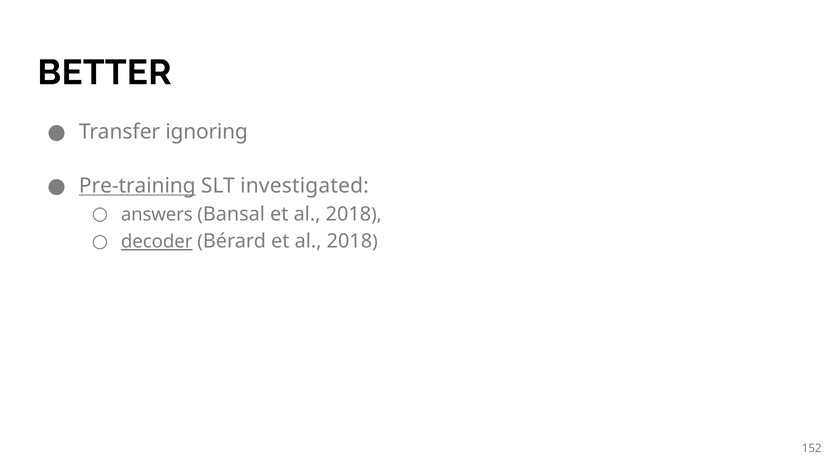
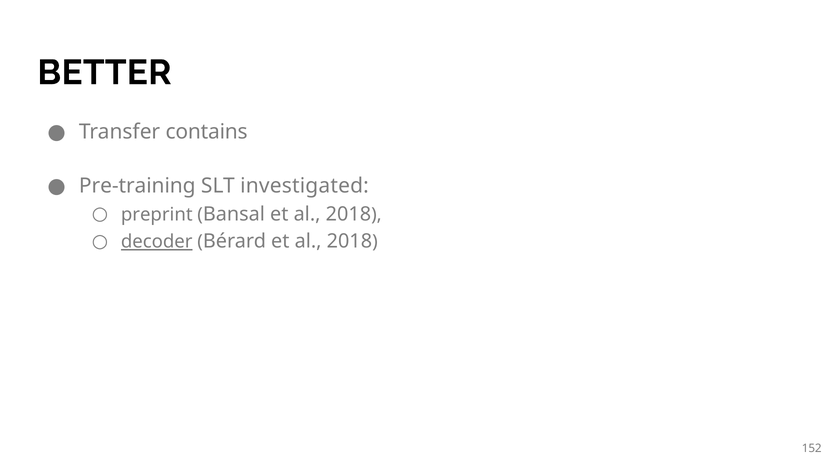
ignoring: ignoring -> contains
Pre-training underline: present -> none
answers: answers -> preprint
